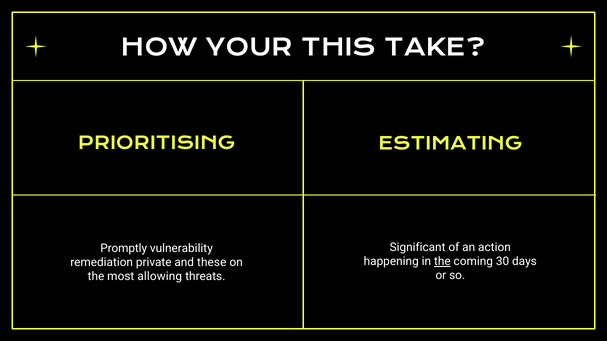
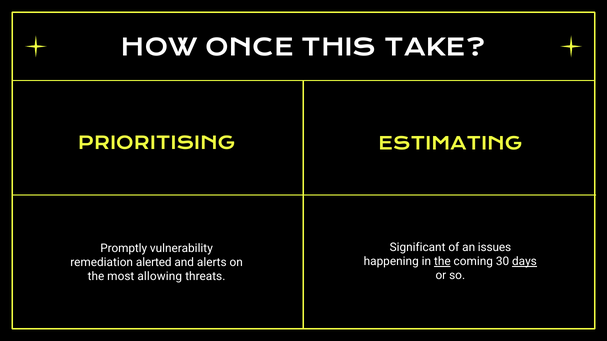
YOUR: YOUR -> ONCE
action: action -> issues
days underline: none -> present
private: private -> alerted
these: these -> alerts
